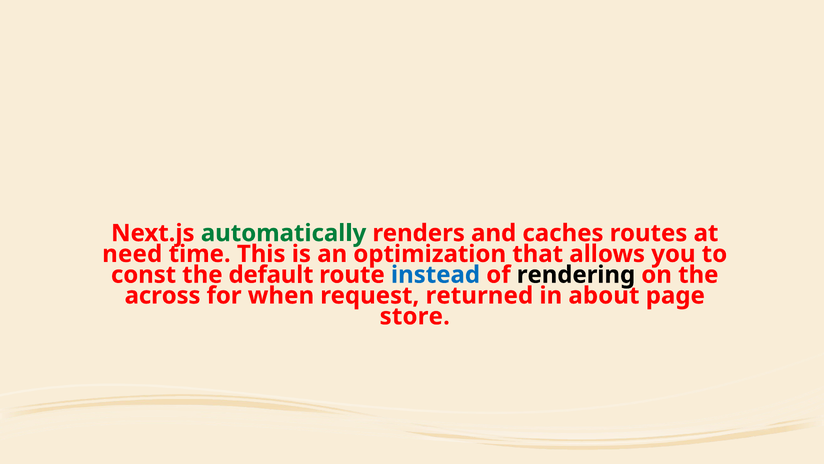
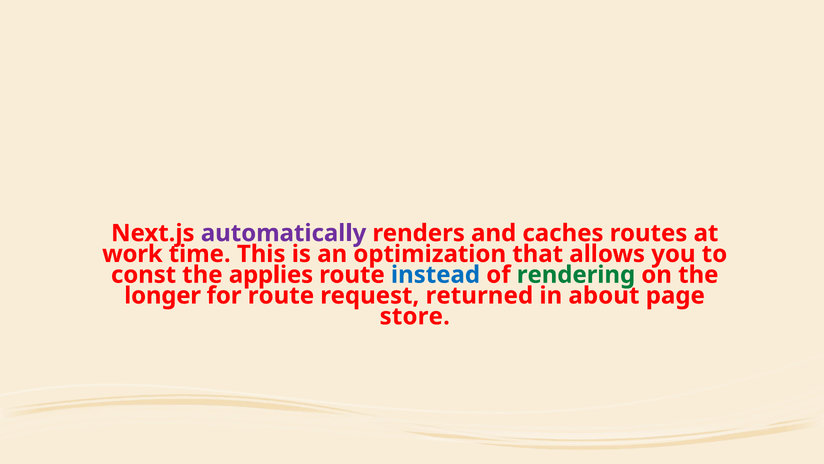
automatically colour: green -> purple
need: need -> work
default: default -> applies
rendering colour: black -> green
across: across -> longer
for when: when -> route
